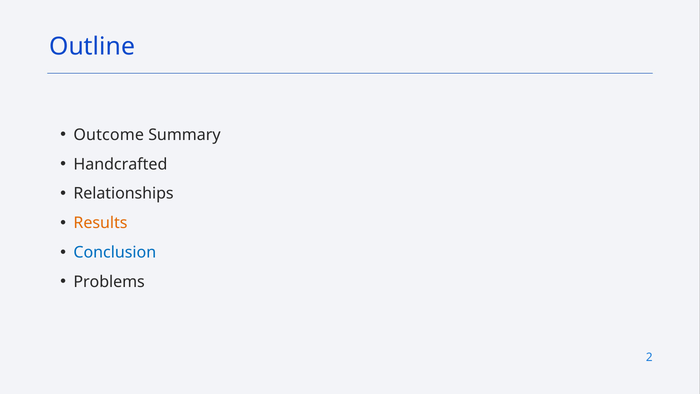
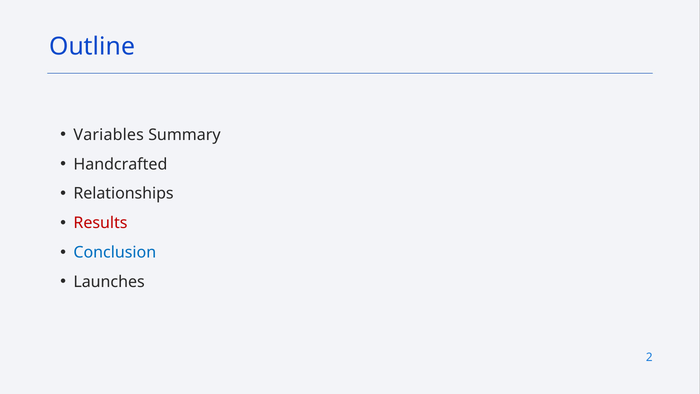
Outcome: Outcome -> Variables
Results colour: orange -> red
Problems: Problems -> Launches
